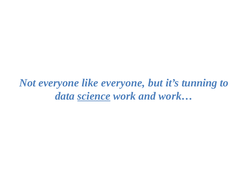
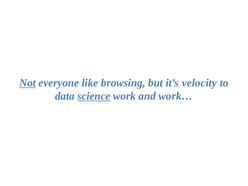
Not underline: none -> present
like everyone: everyone -> browsing
tunning: tunning -> velocity
